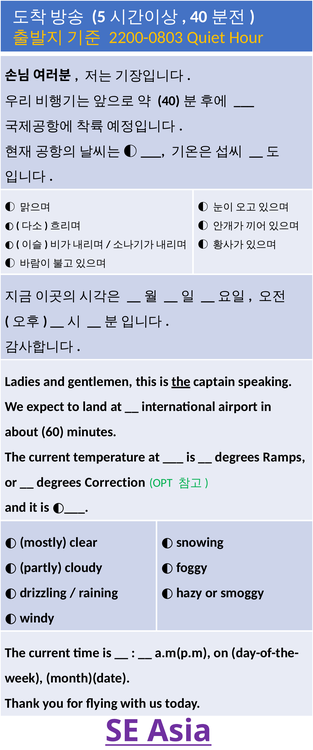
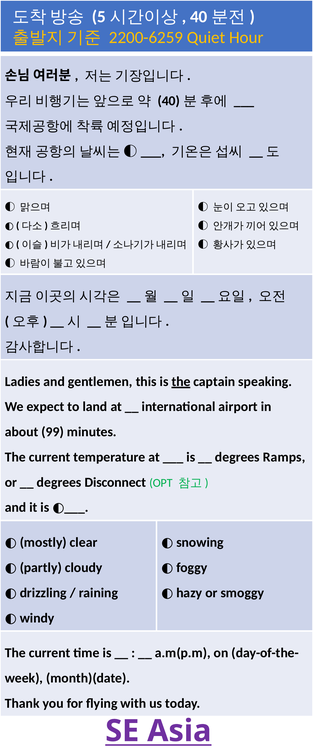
2200-0803: 2200-0803 -> 2200-6259
60: 60 -> 99
Correction: Correction -> Disconnect
